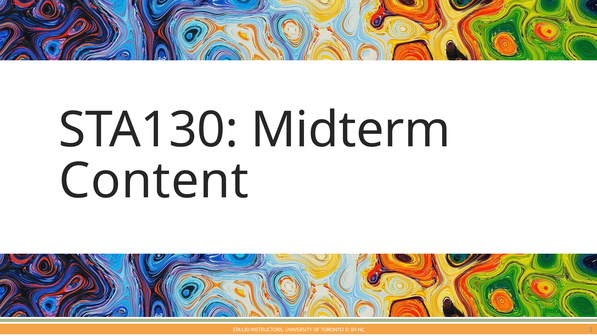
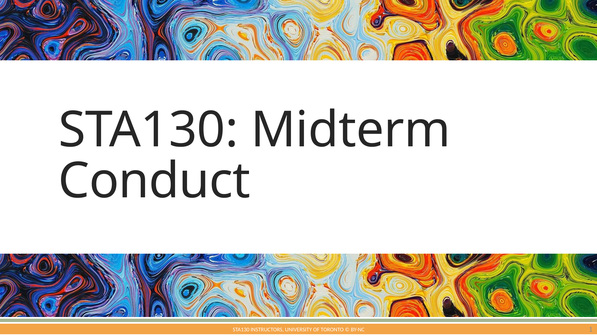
Content: Content -> Conduct
